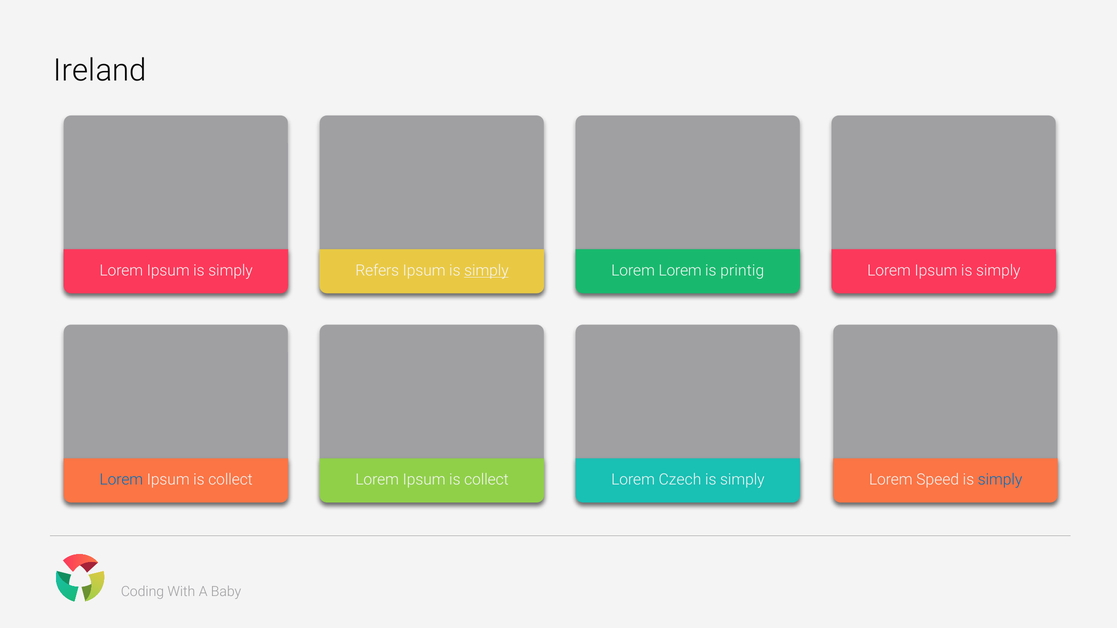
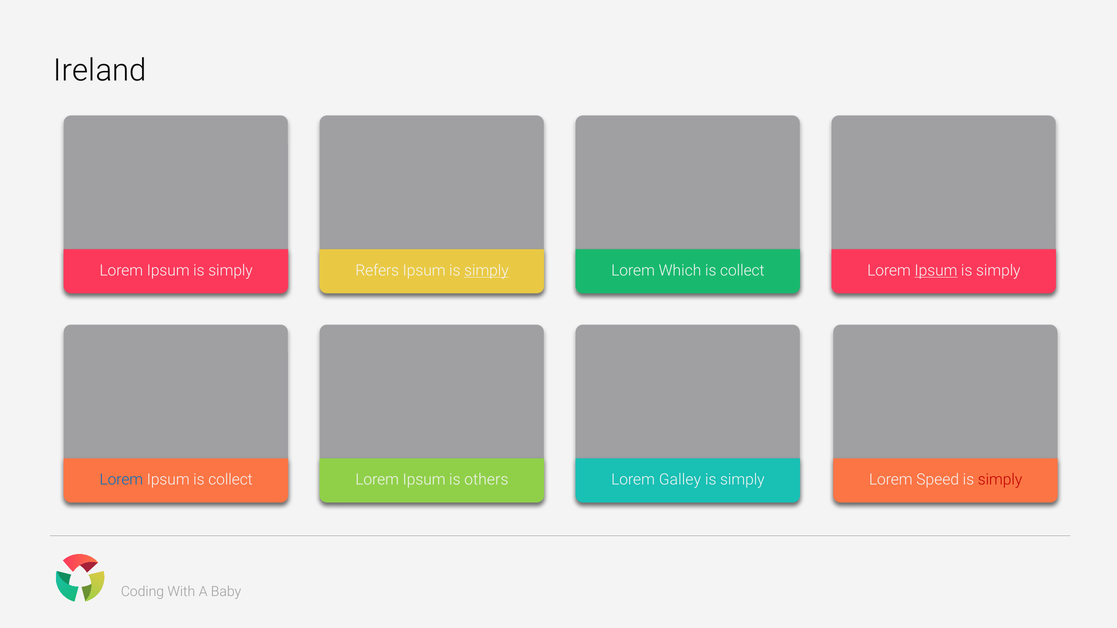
Lorem Lorem: Lorem -> Which
printig at (742, 271): printig -> collect
Ipsum at (936, 271) underline: none -> present
collect at (486, 480): collect -> others
Czech: Czech -> Galley
simply at (1000, 480) colour: blue -> red
